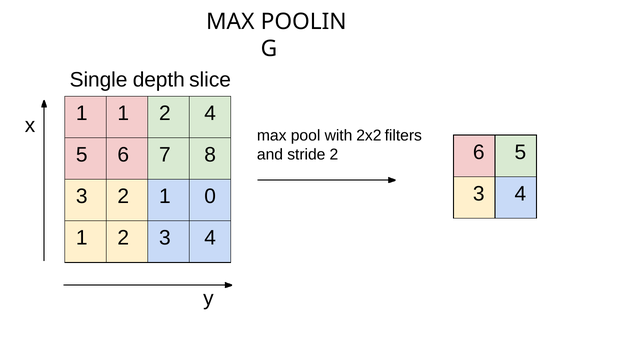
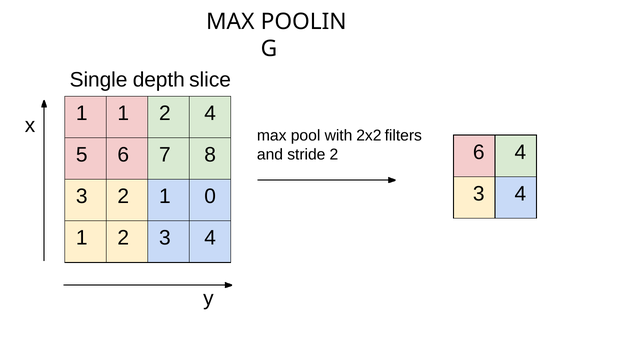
6 5: 5 -> 4
